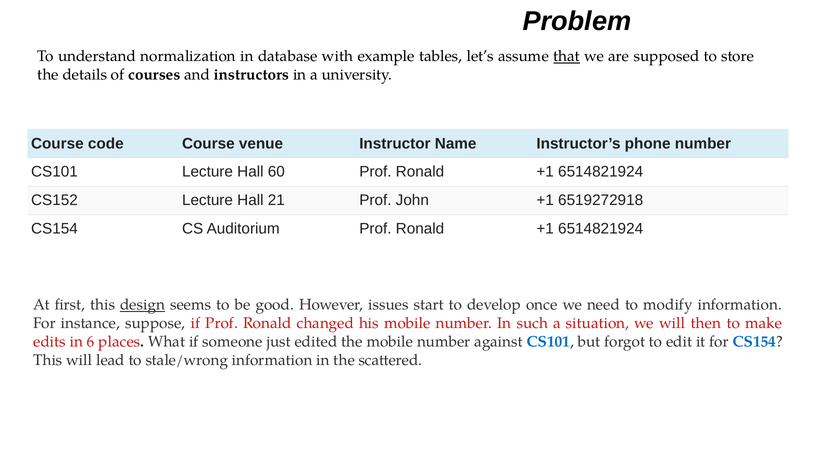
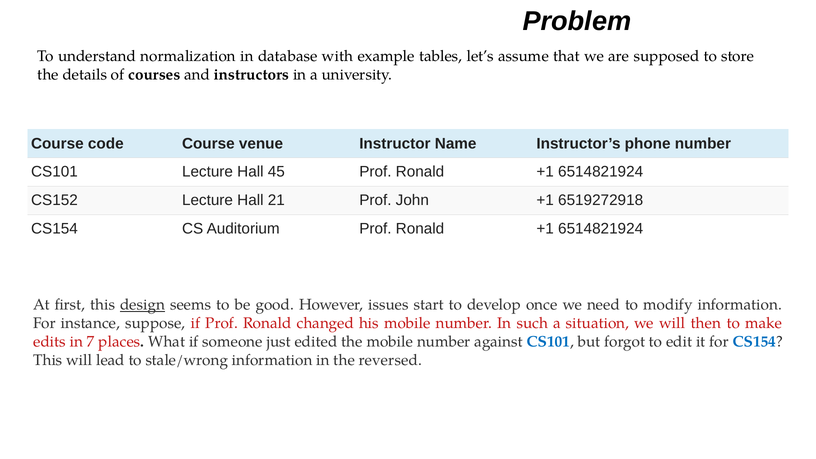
that underline: present -> none
60: 60 -> 45
6: 6 -> 7
scattered: scattered -> reversed
